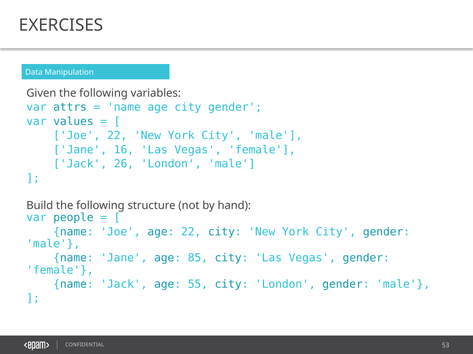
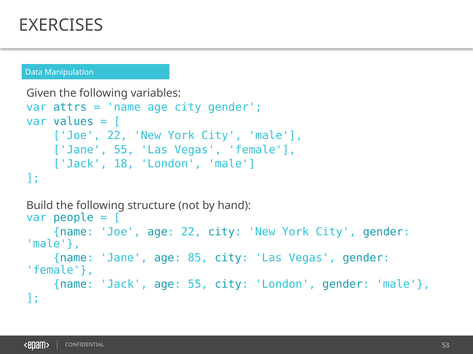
Jane 16: 16 -> 55
26: 26 -> 18
